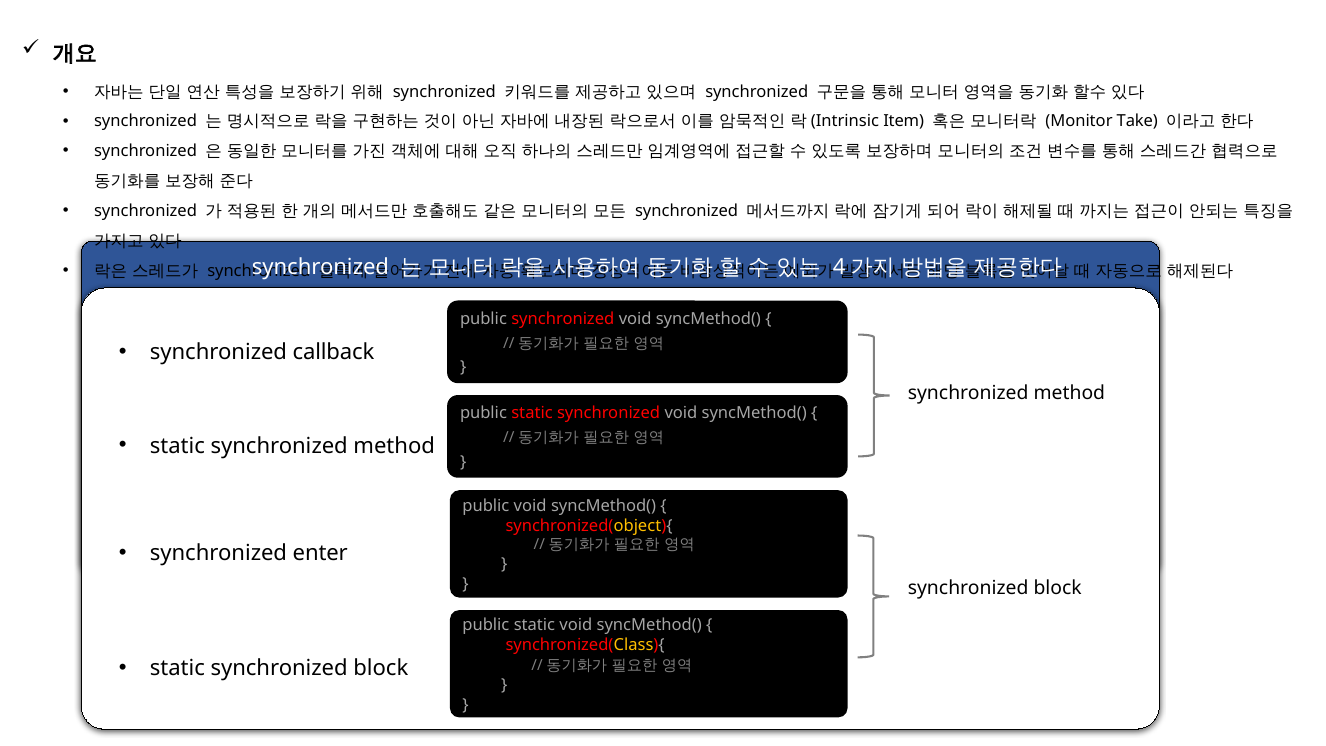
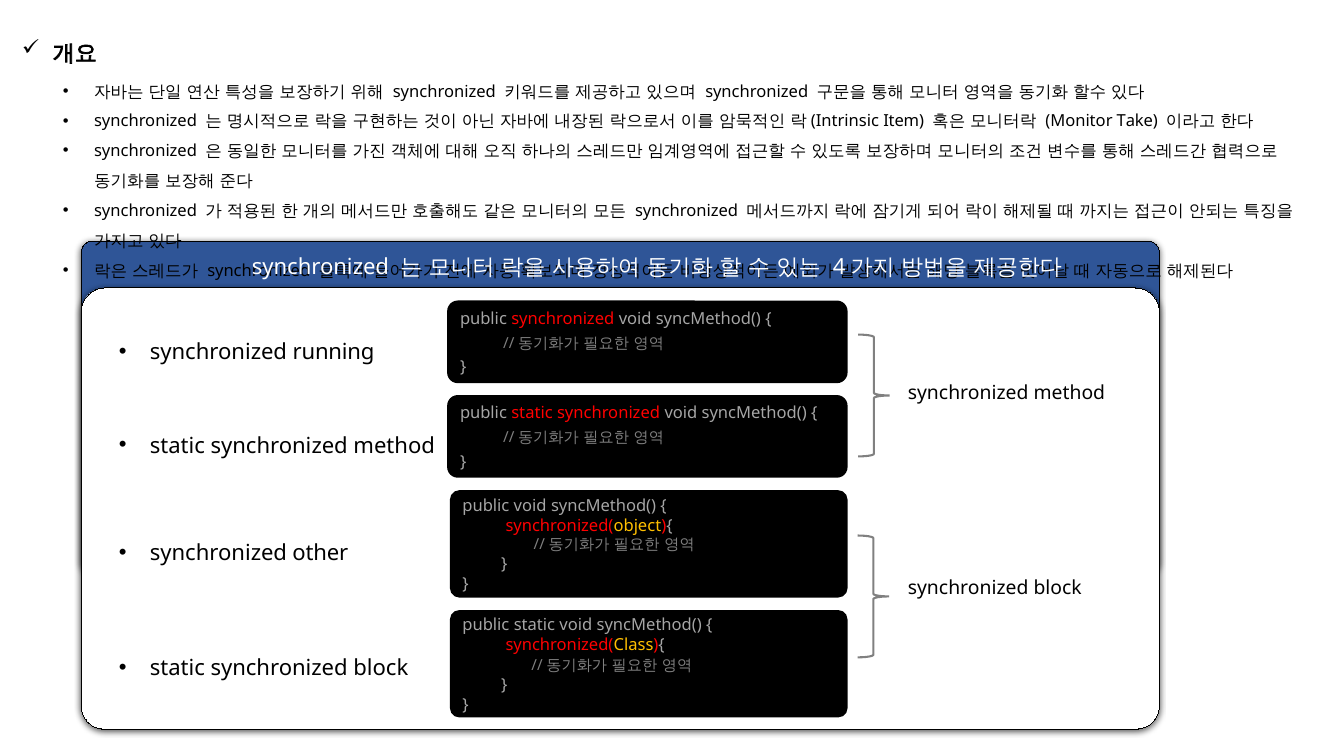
callback: callback -> running
enter: enter -> other
